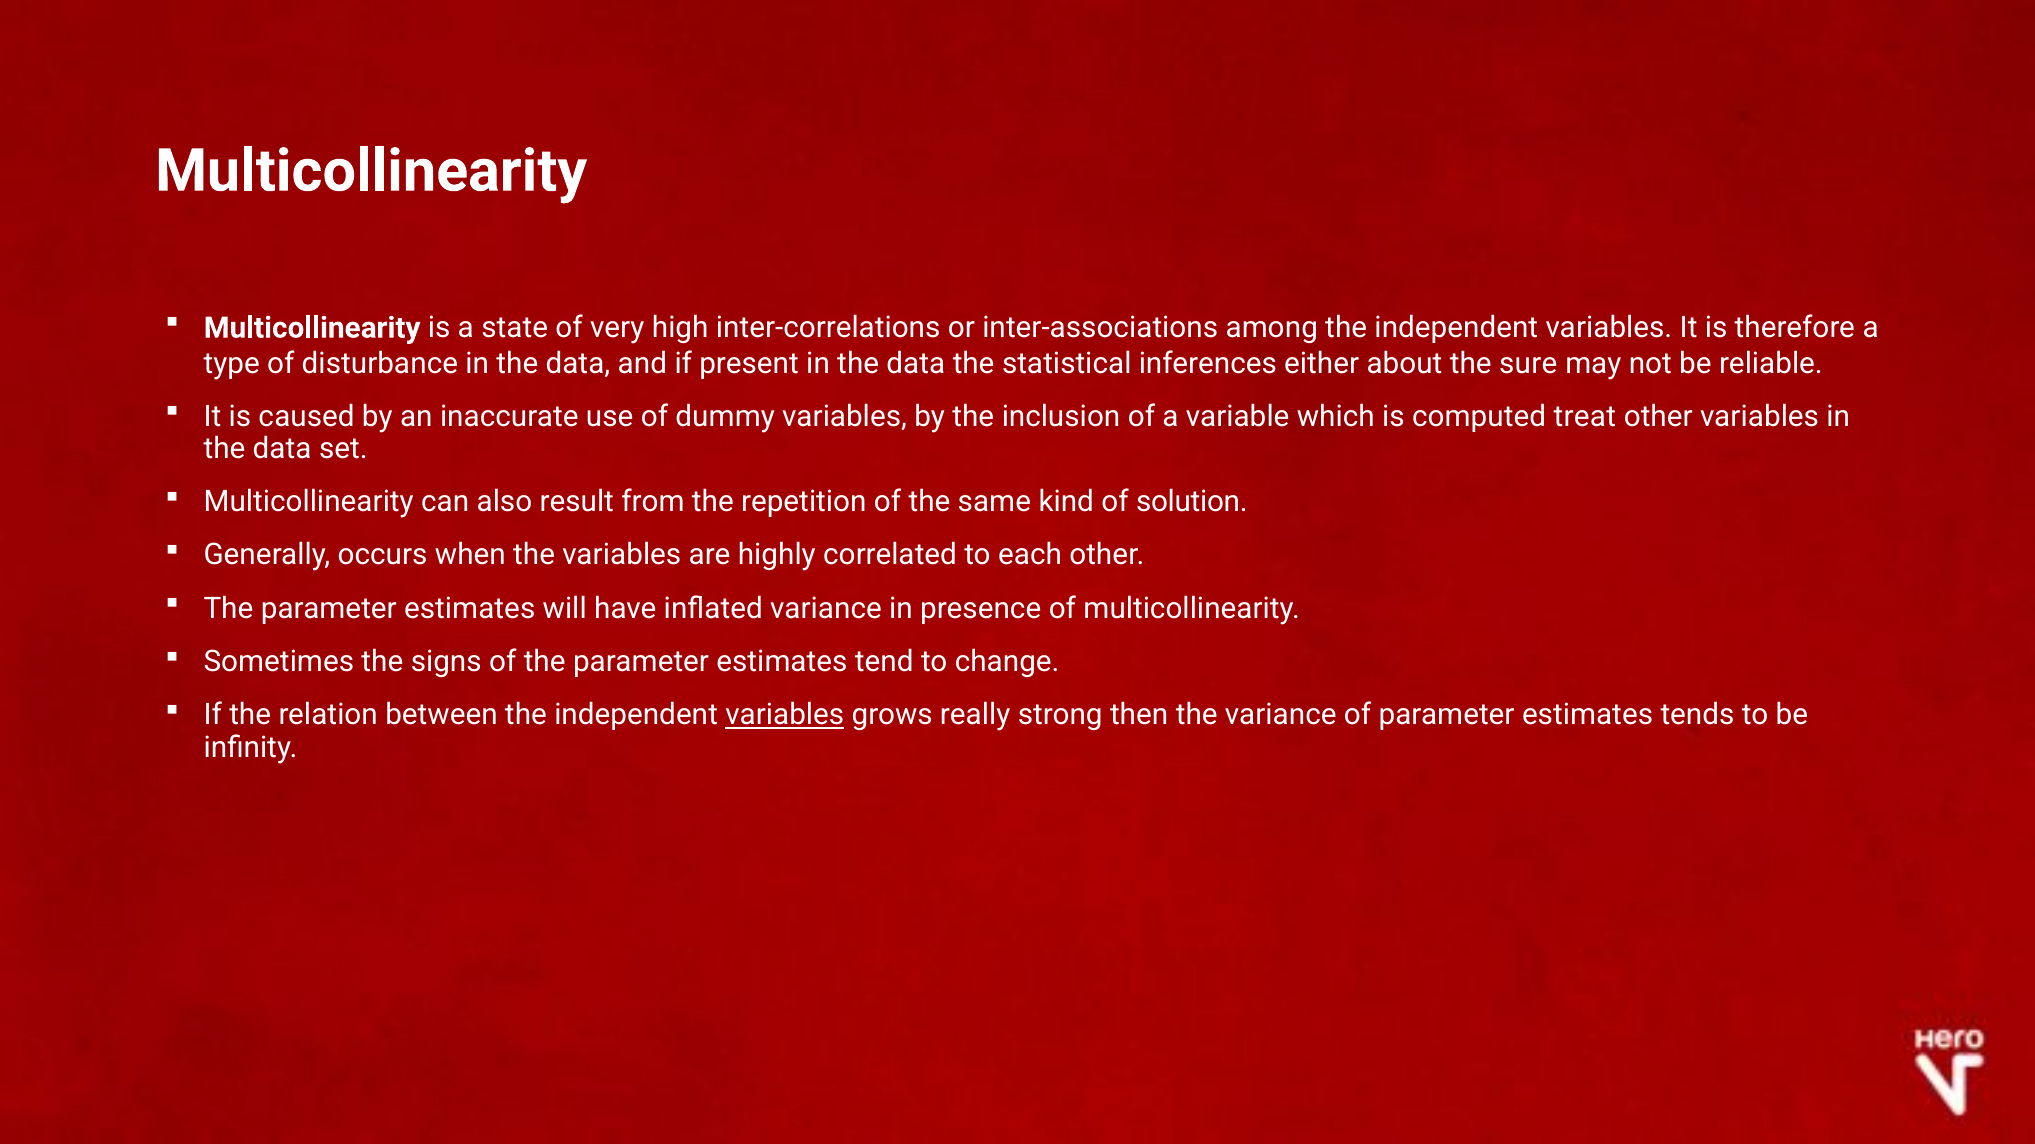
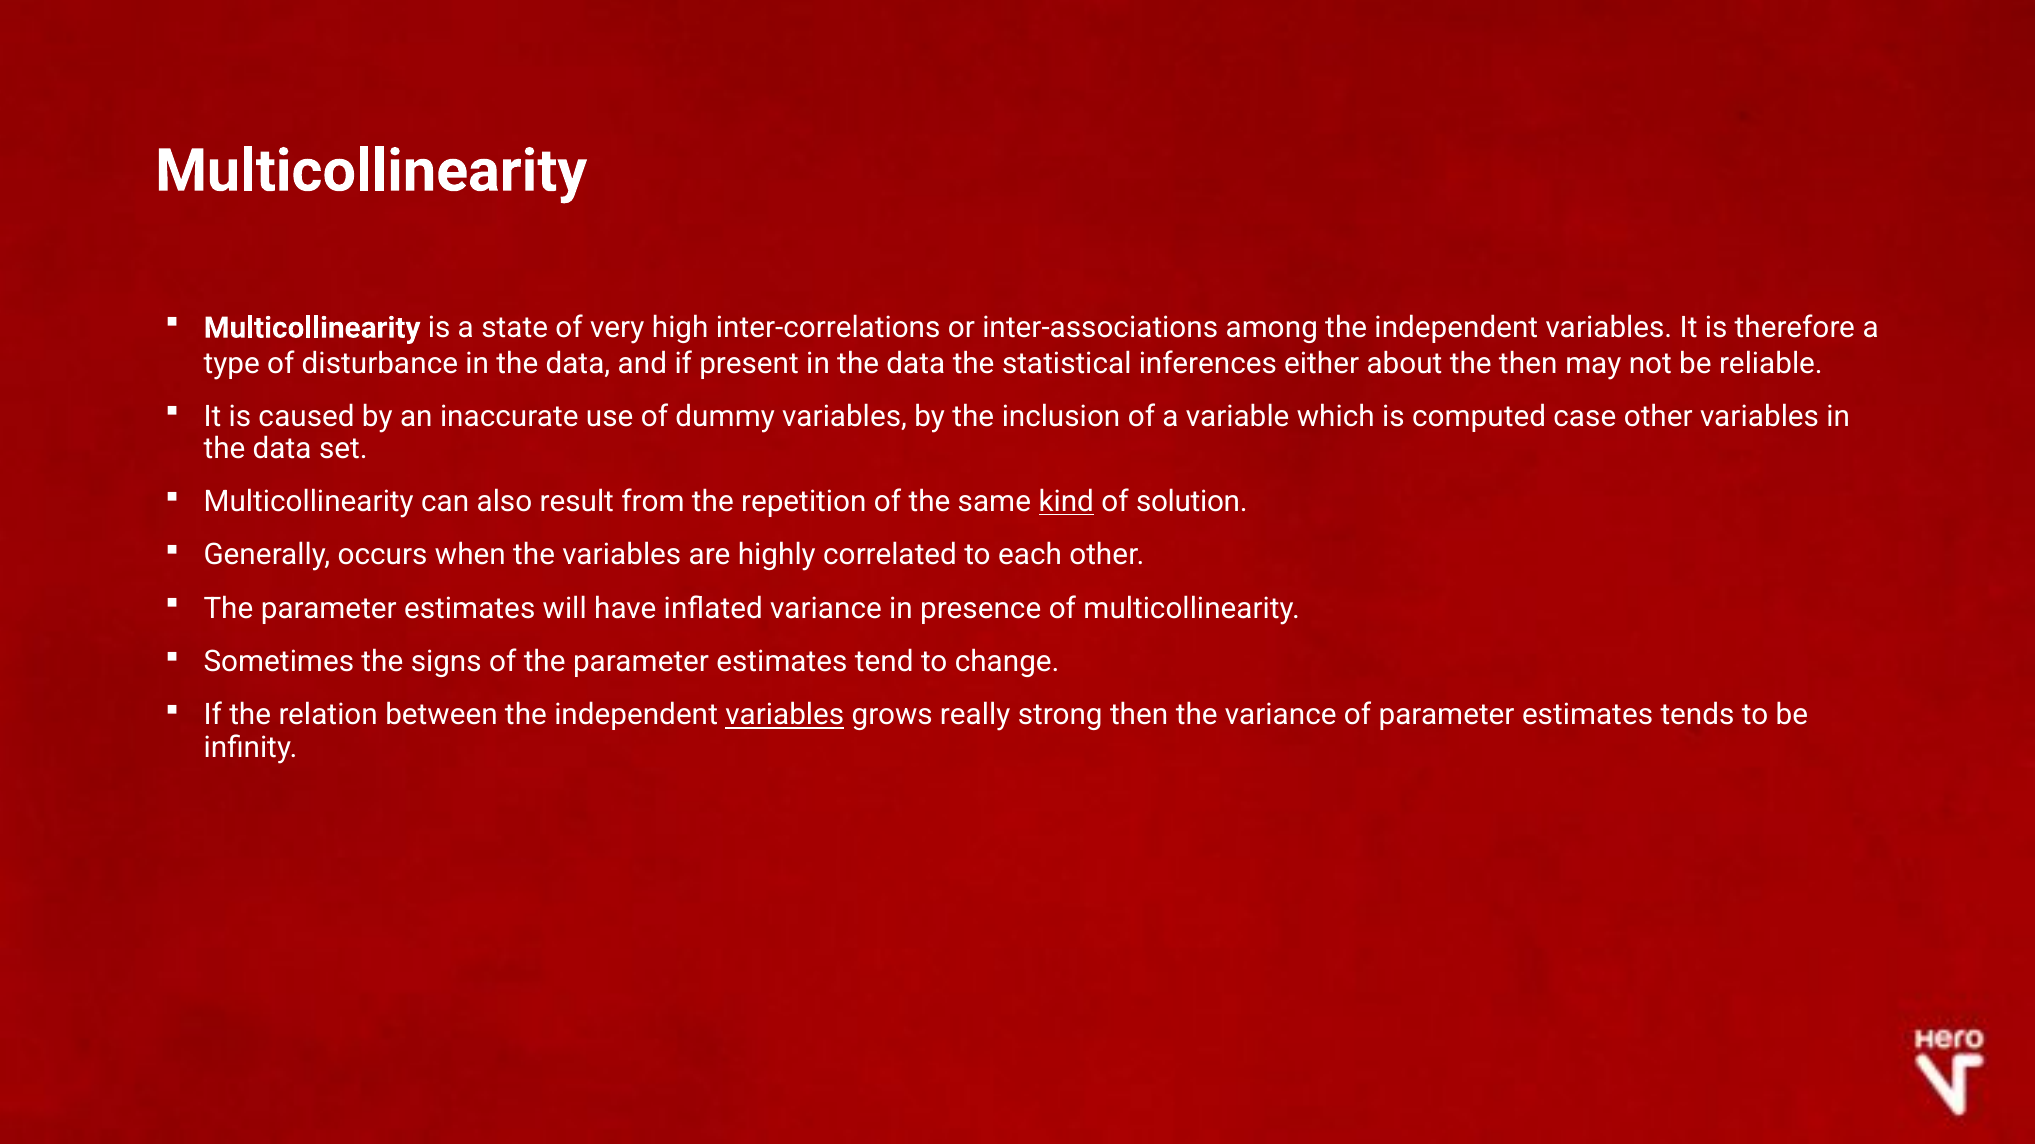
the sure: sure -> then
treat: treat -> case
kind underline: none -> present
